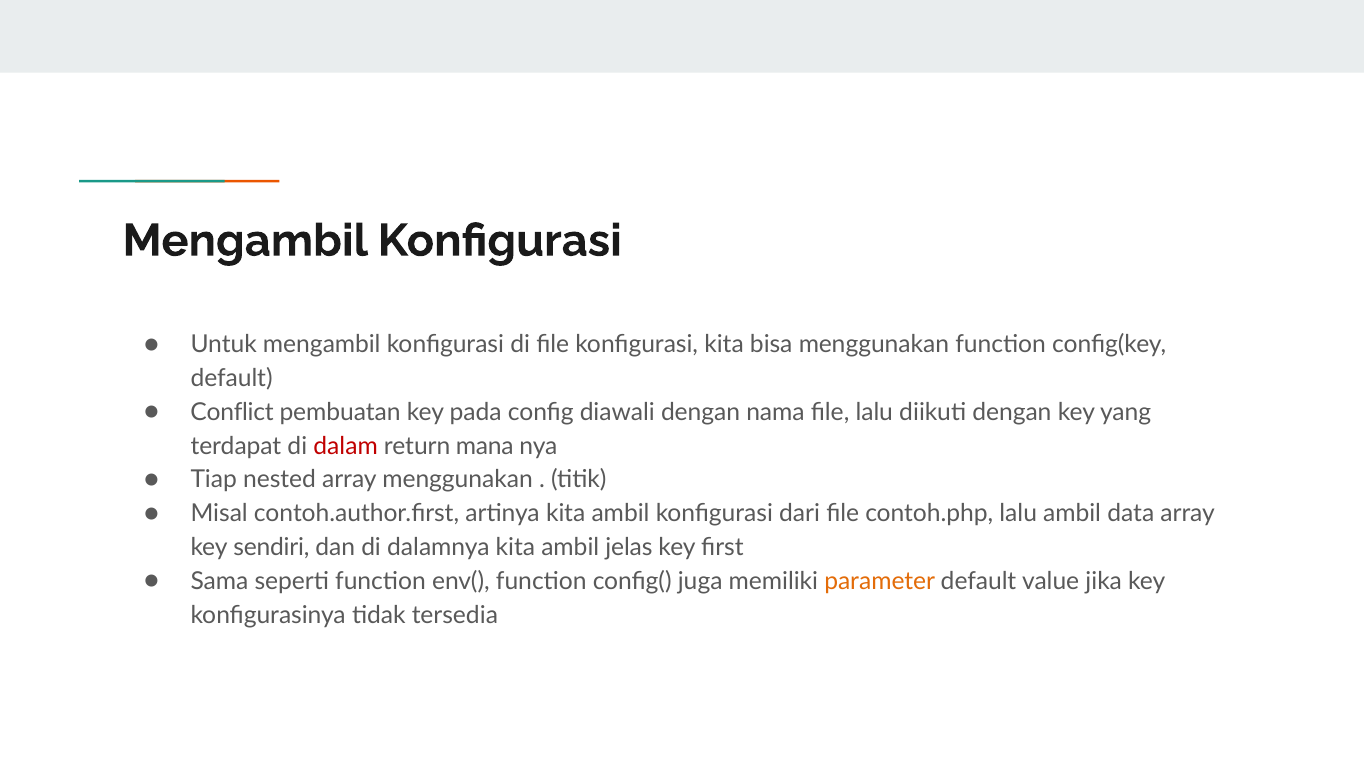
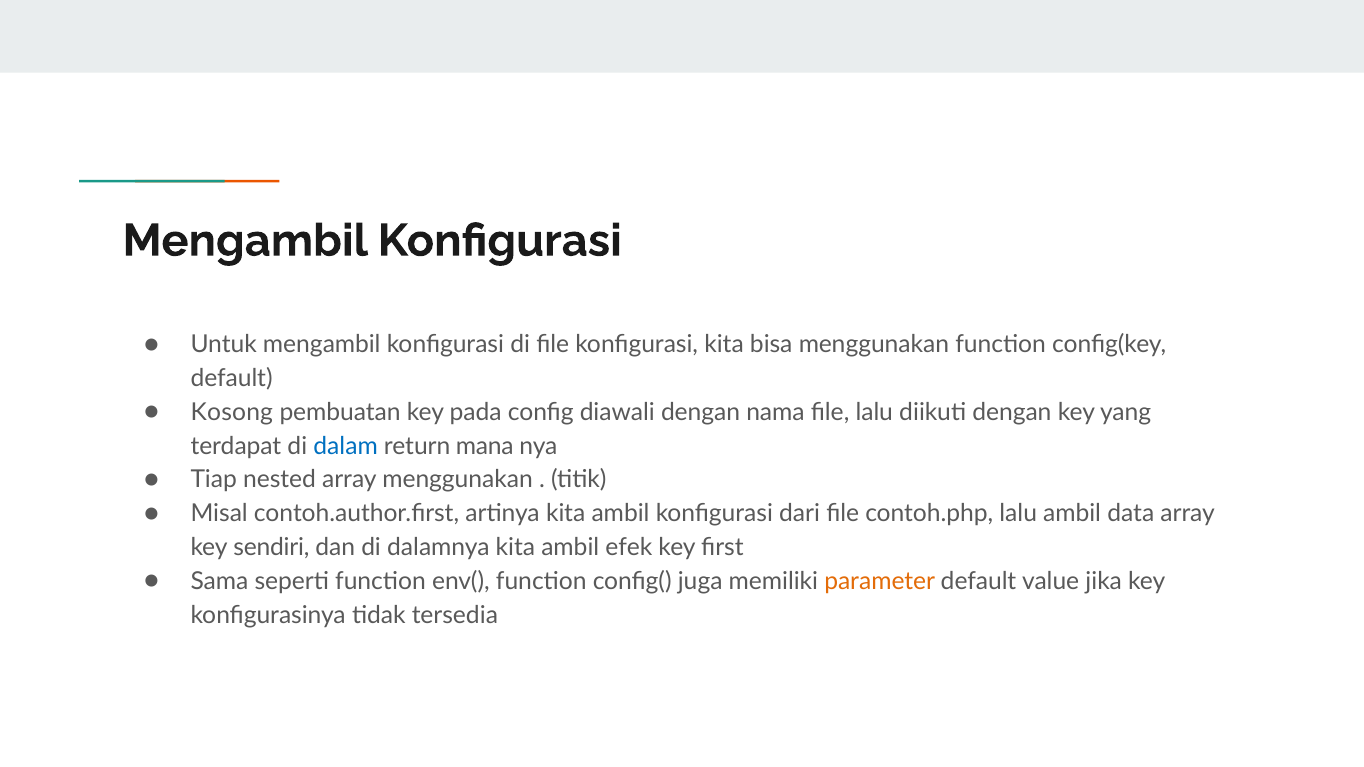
Conflict: Conflict -> Kosong
dalam colour: red -> blue
jelas: jelas -> efek
